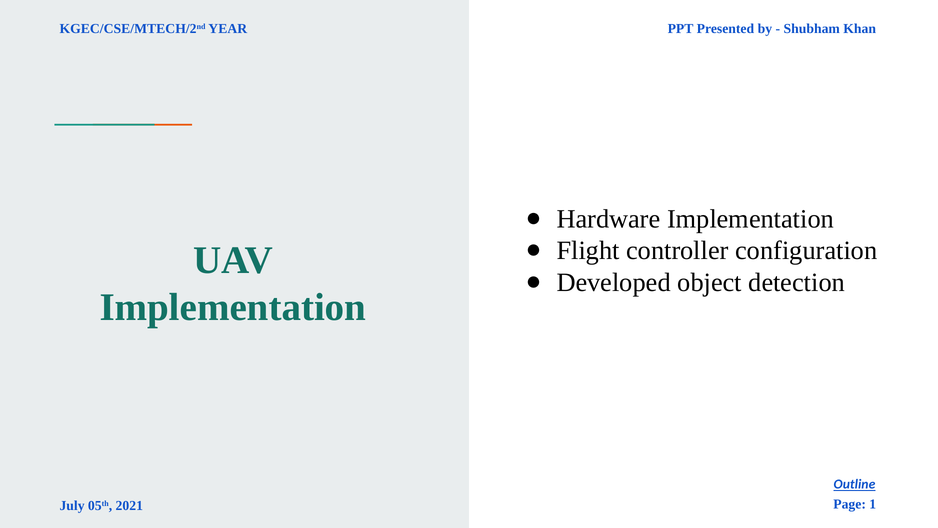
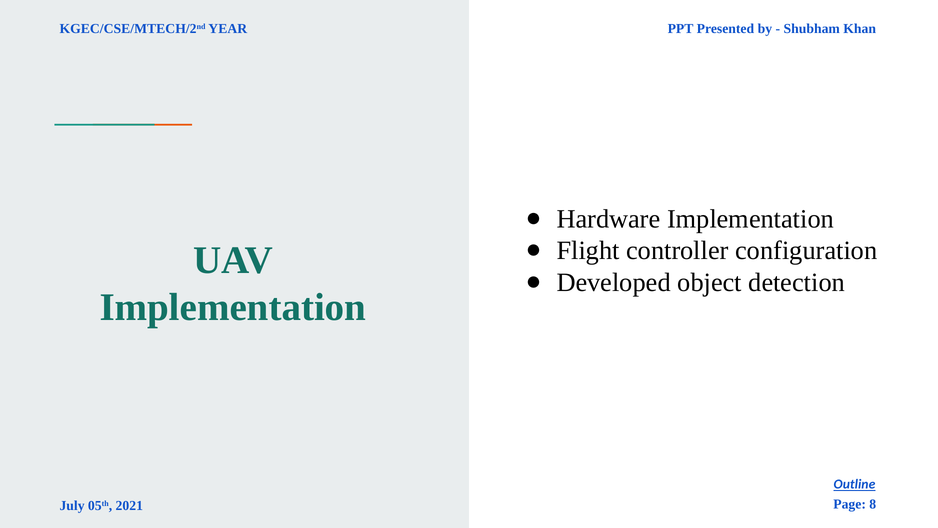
1: 1 -> 8
